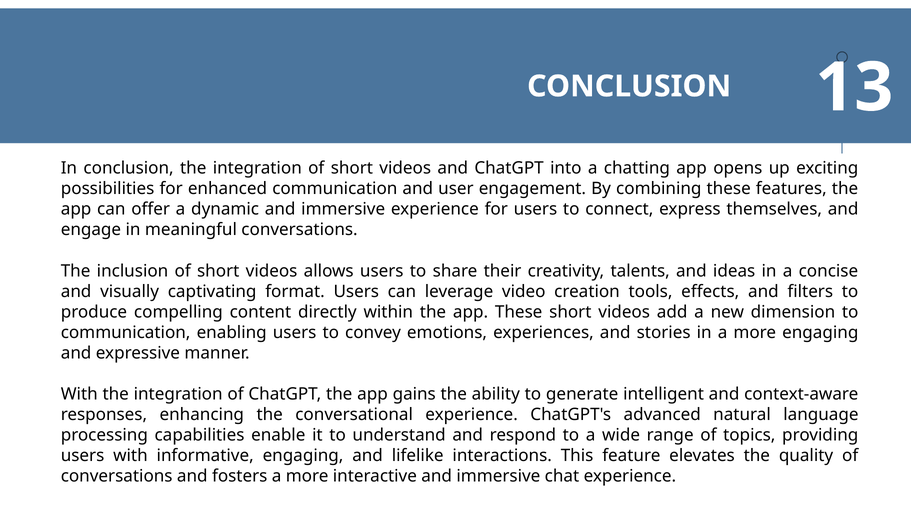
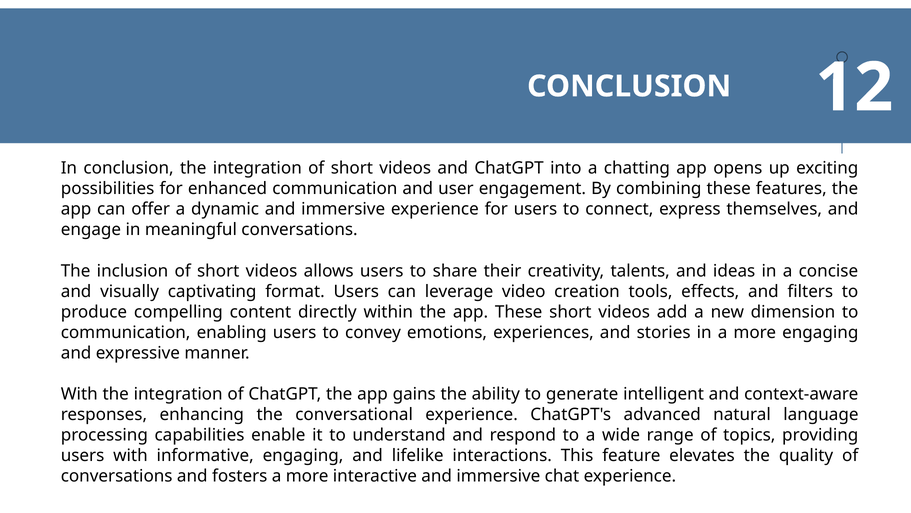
13: 13 -> 12
